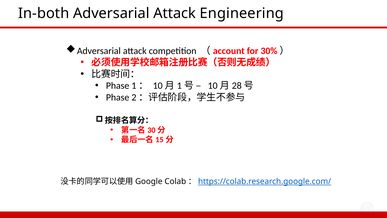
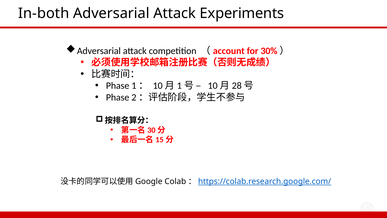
Engineering: Engineering -> Experiments
